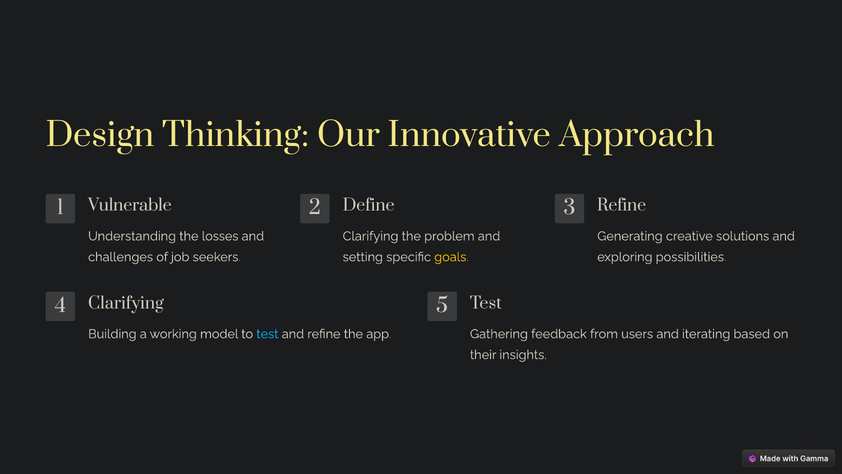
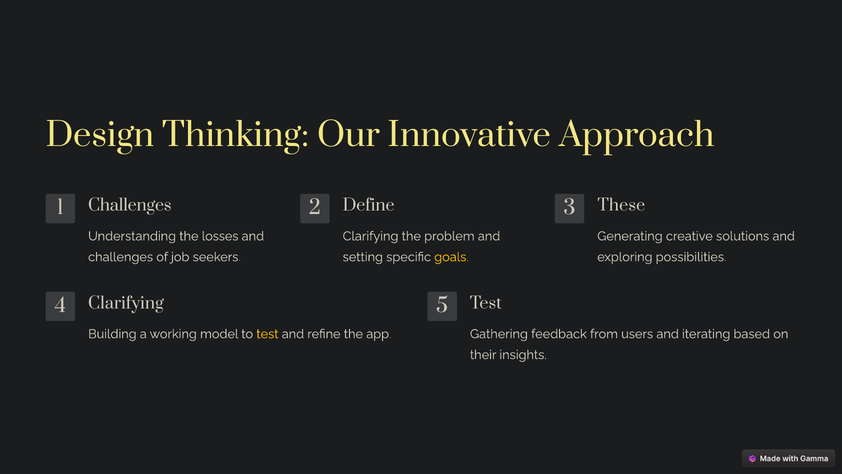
1 Vulnerable: Vulnerable -> Challenges
3 Refine: Refine -> These
test at (267, 334) colour: light blue -> yellow
